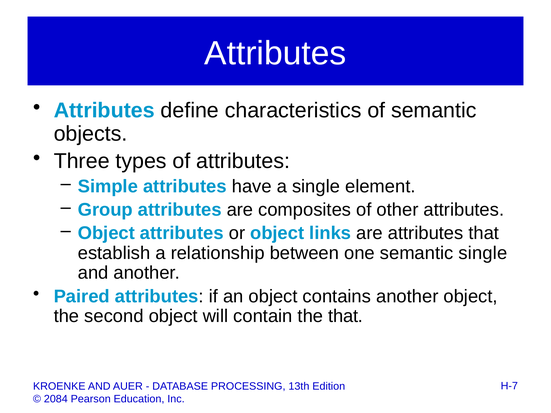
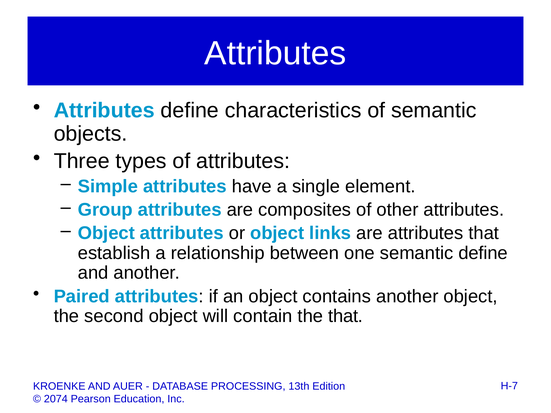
semantic single: single -> define
2084: 2084 -> 2074
